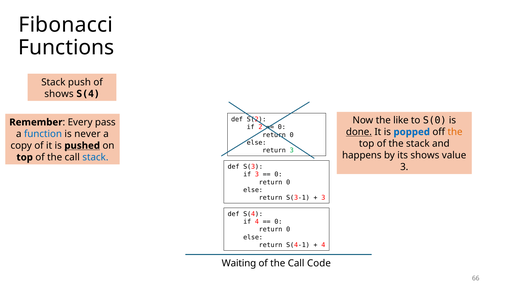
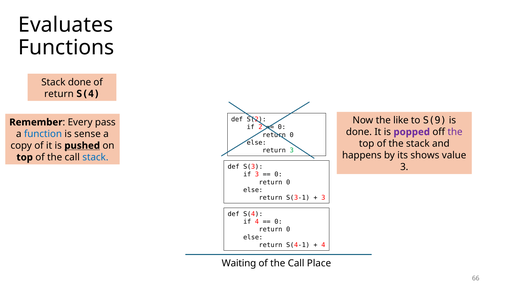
Fibonacci: Fibonacci -> Evaluates
Stack push: push -> done
shows at (59, 94): shows -> return
S(0: S(0 -> S(9
done at (359, 132) underline: present -> none
popped colour: blue -> purple
the at (455, 132) colour: orange -> purple
never: never -> sense
Code: Code -> Place
